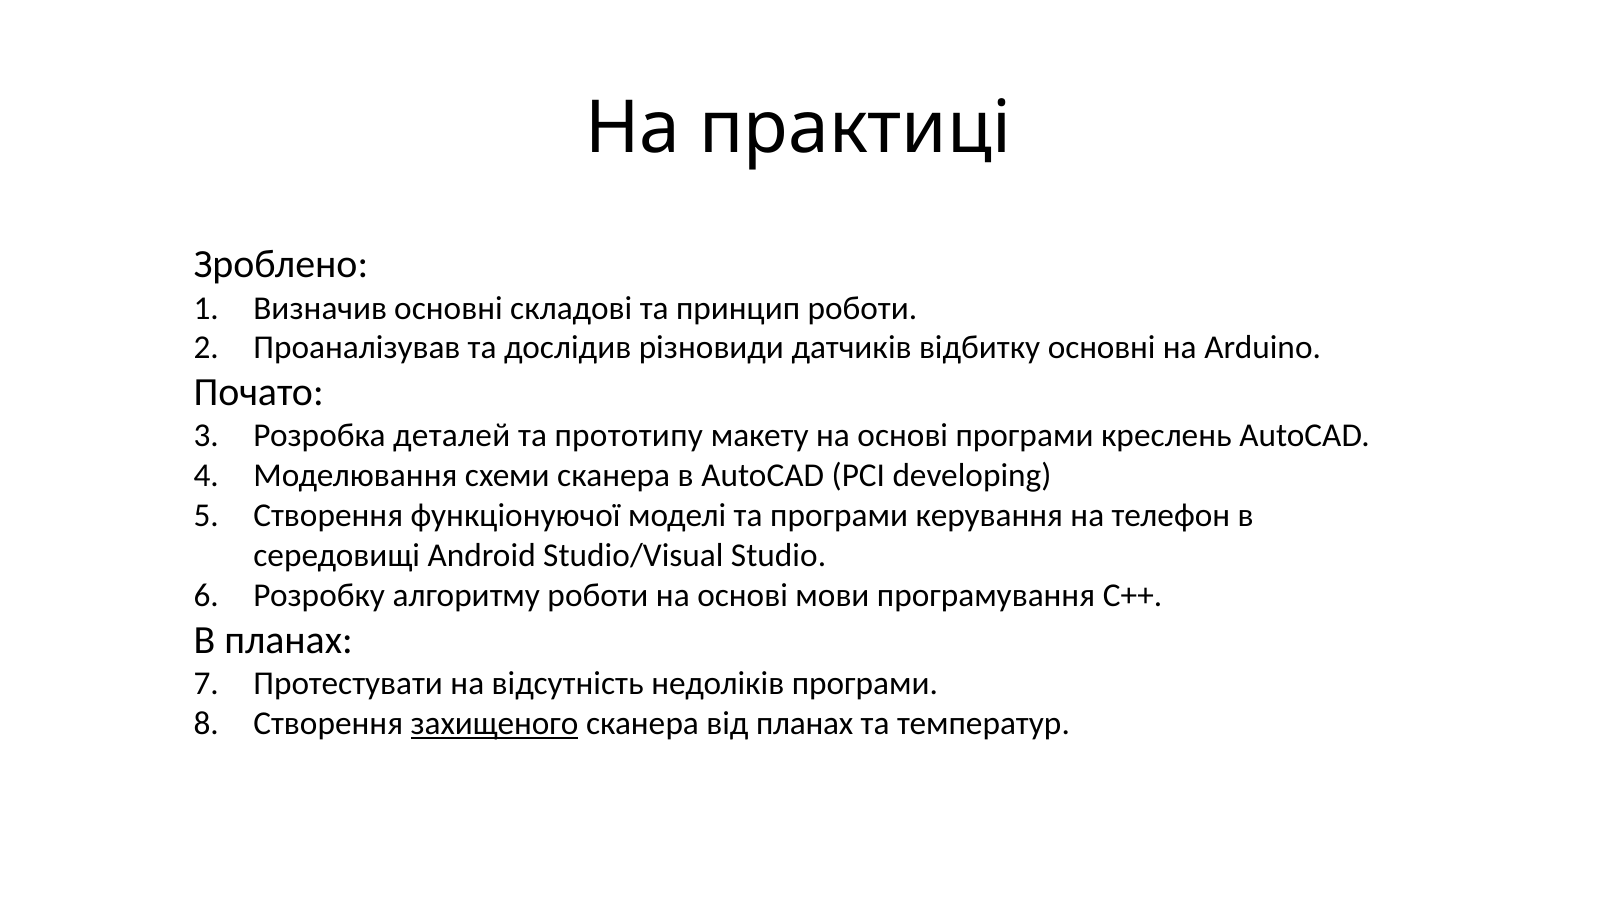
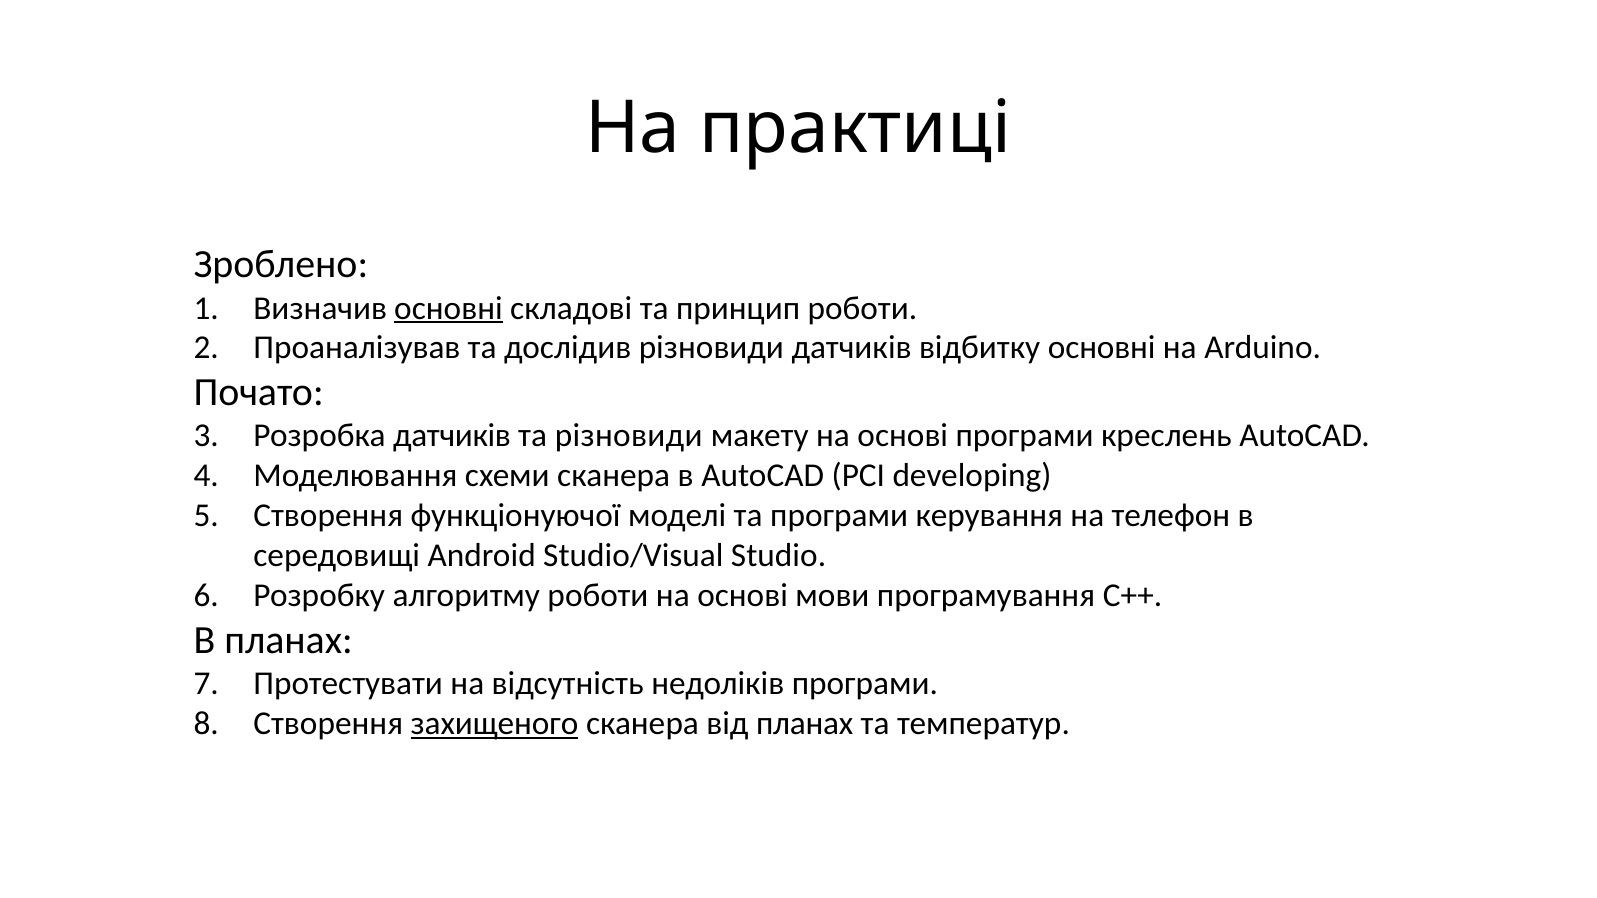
основні at (448, 308) underline: none -> present
Розробка деталей: деталей -> датчиків
та прототипу: прототипу -> різновиди
